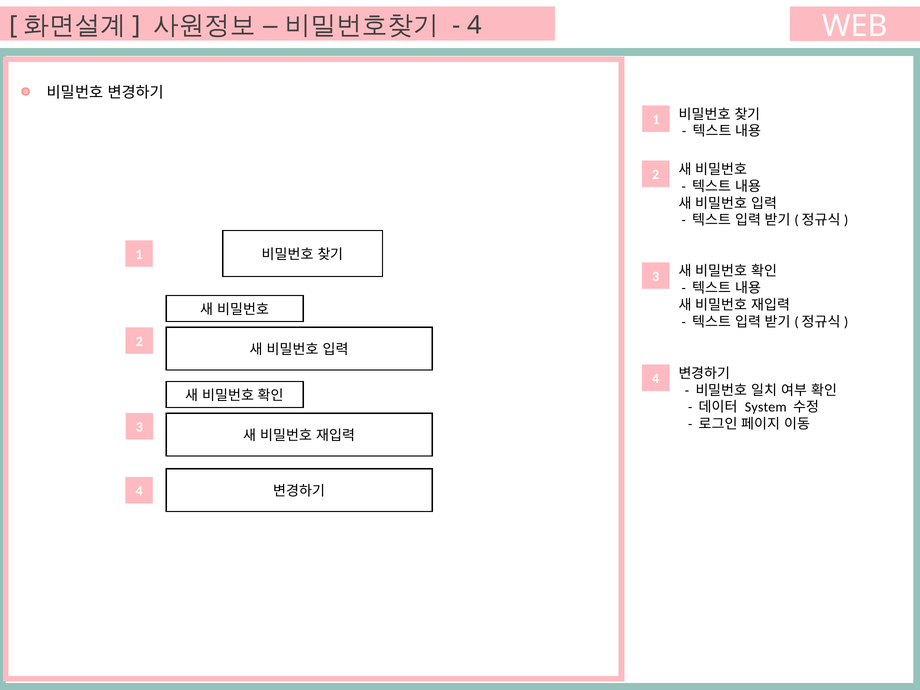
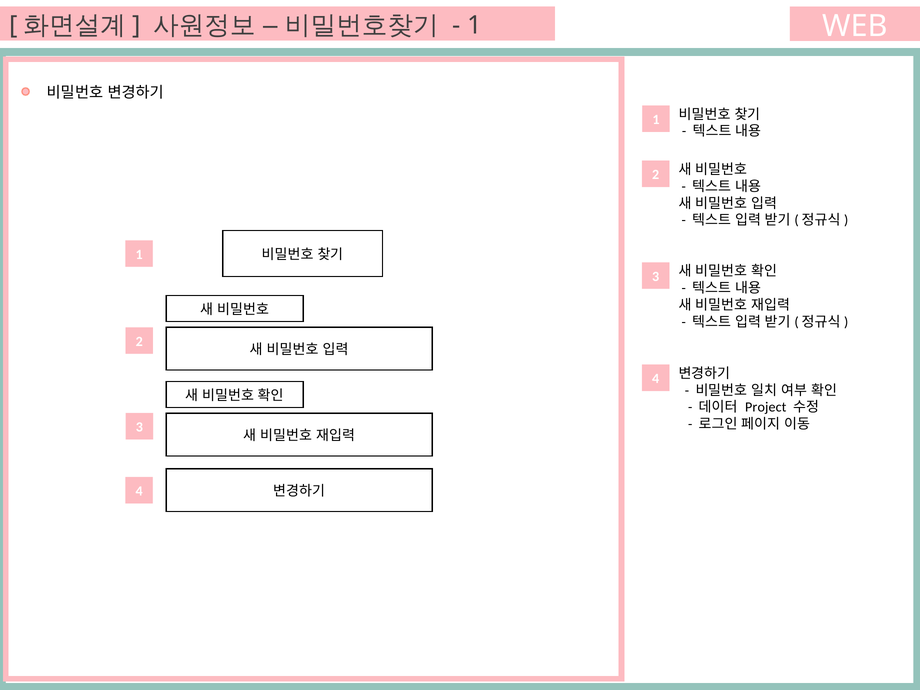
4 at (475, 25): 4 -> 1
System: System -> Project
